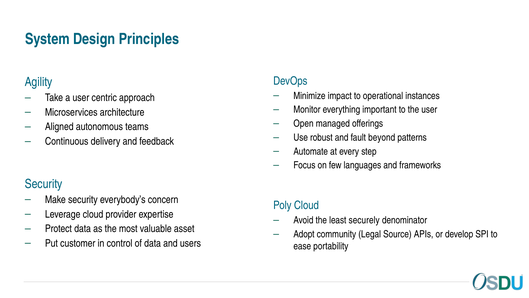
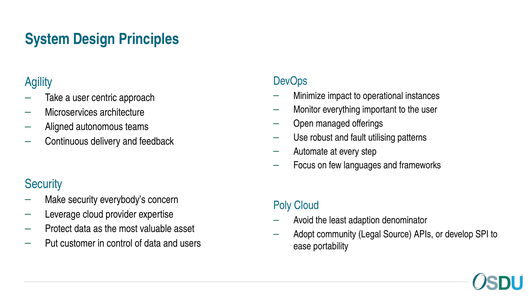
beyond: beyond -> utilising
securely: securely -> adaption
